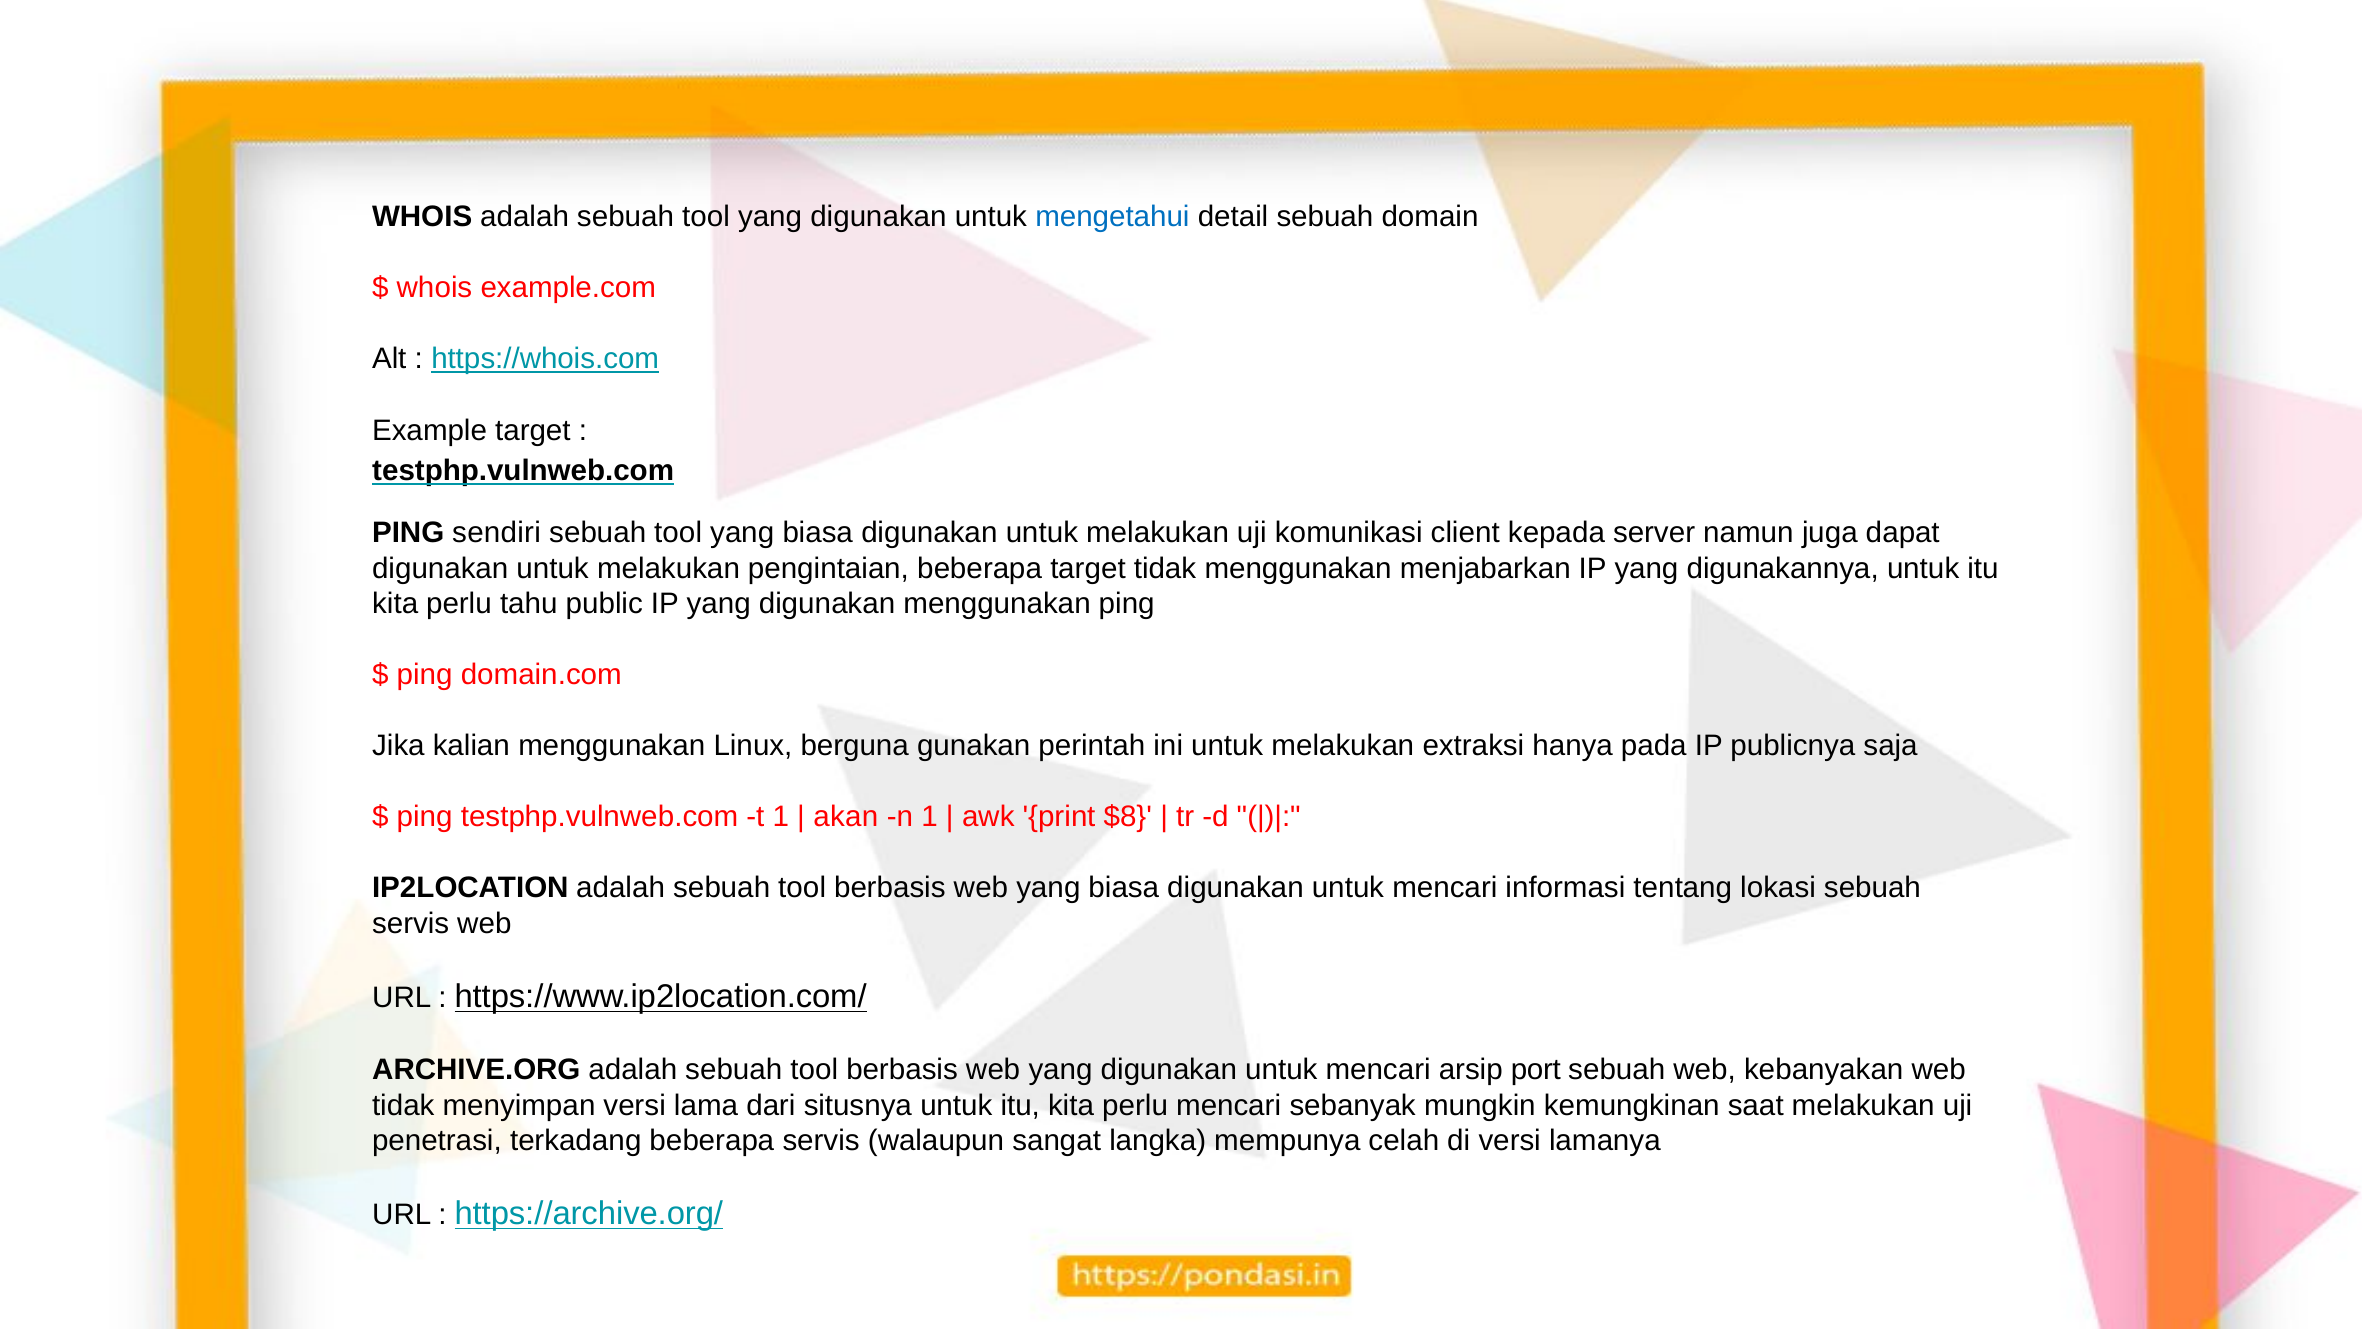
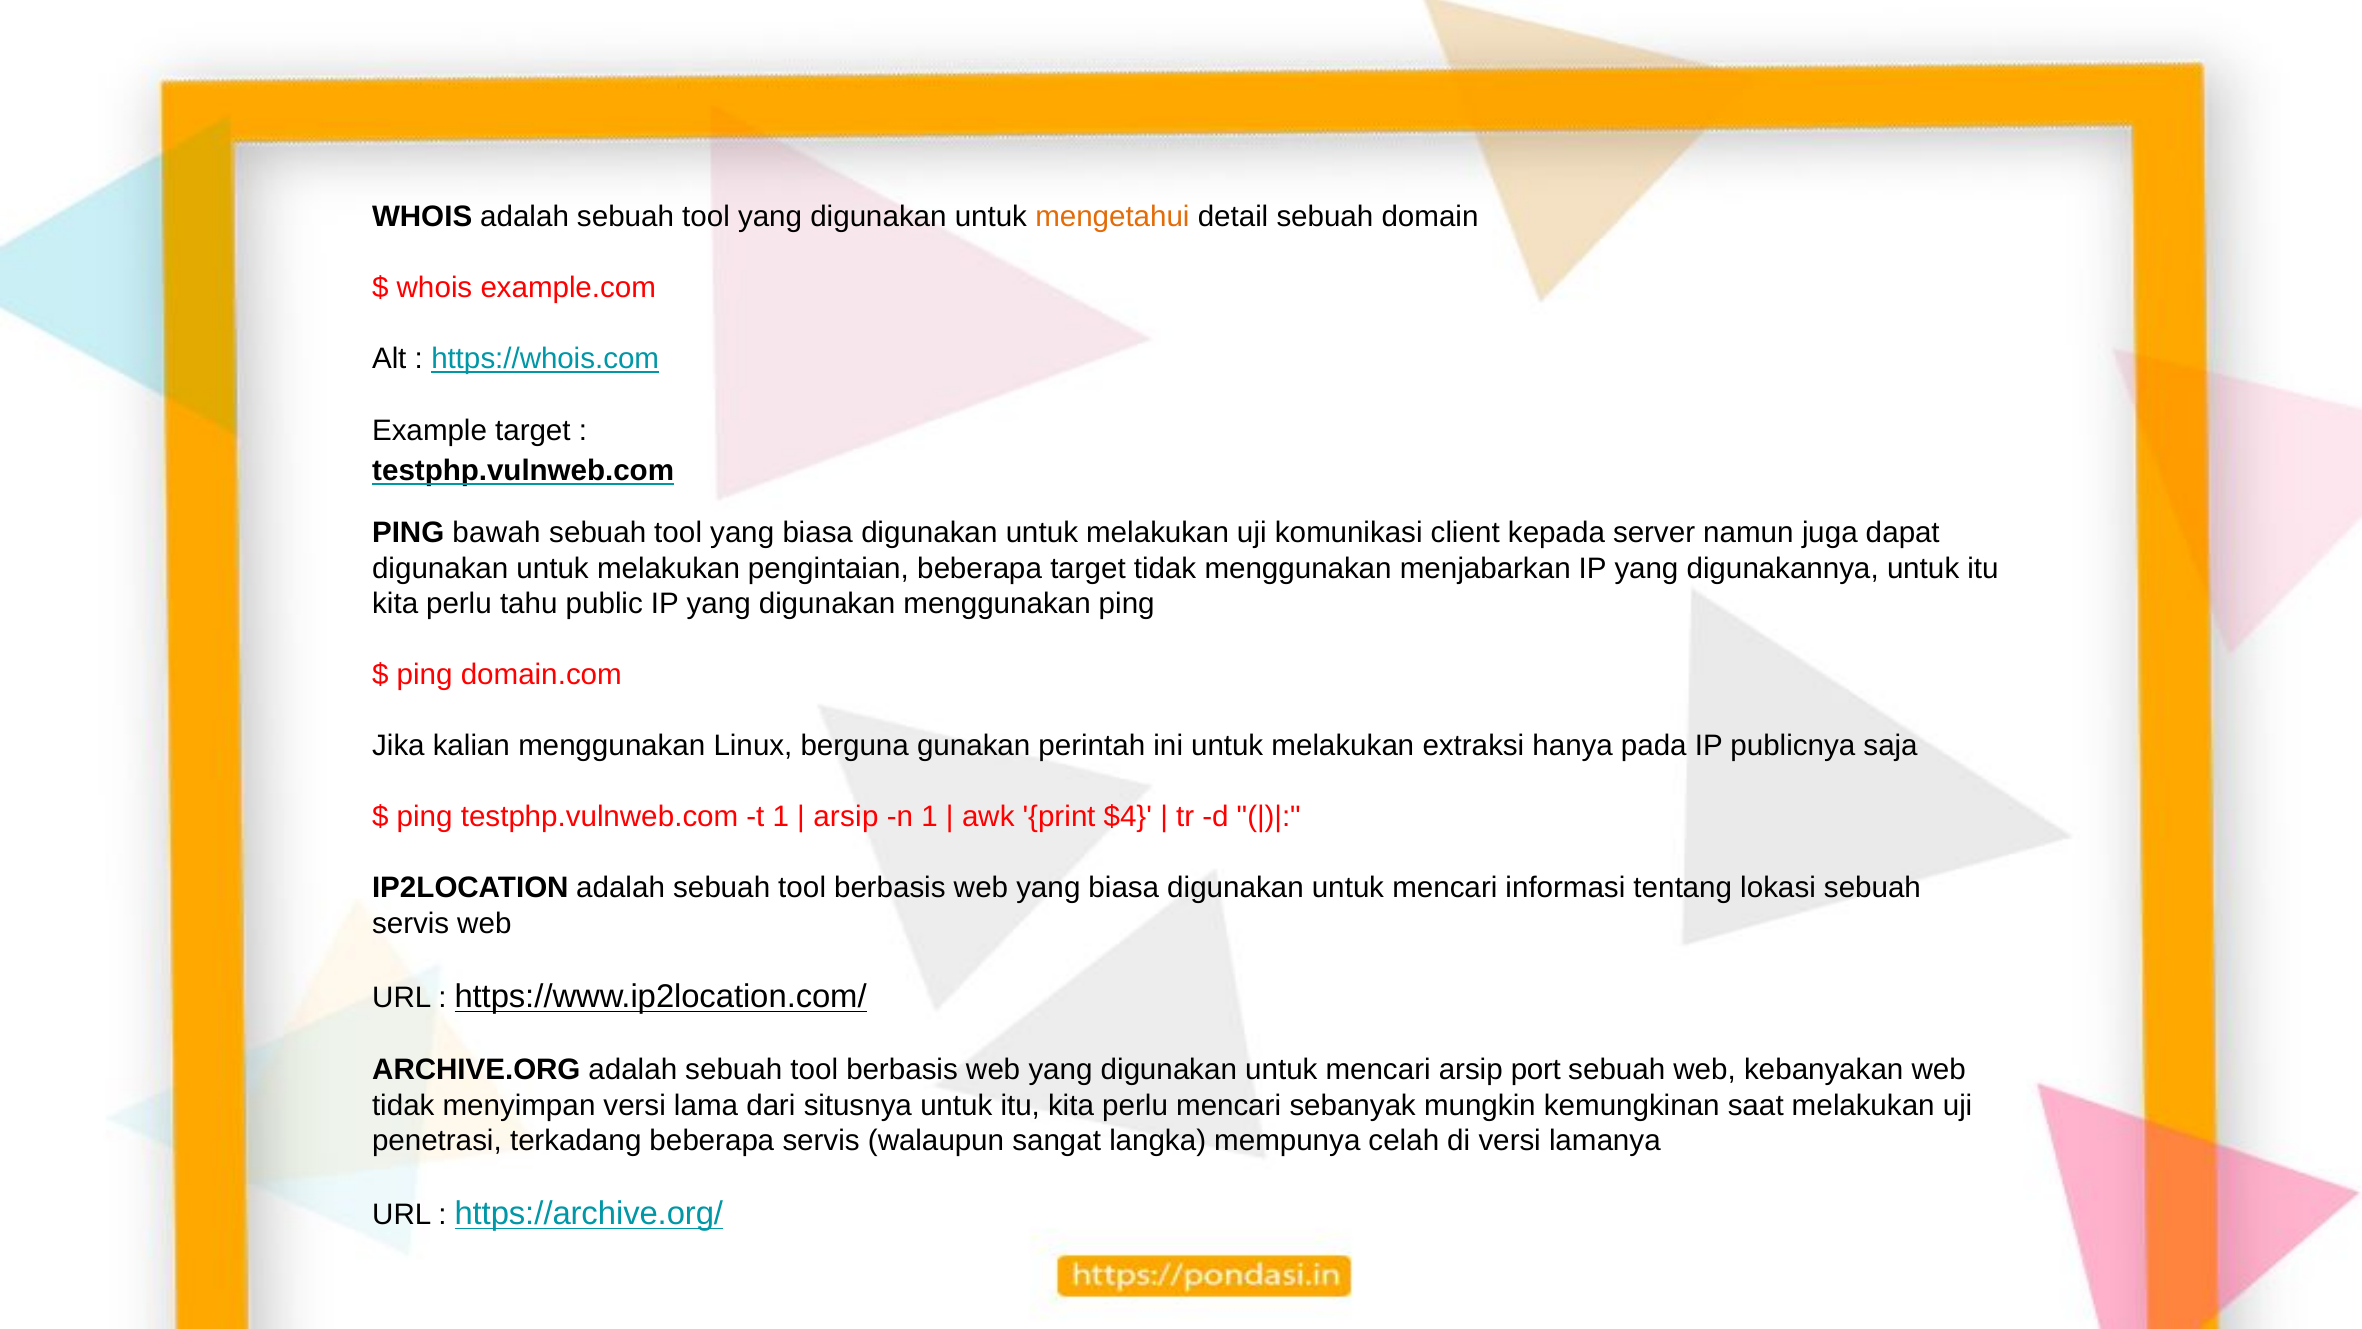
mengetahui colour: blue -> orange
sendiri: sendiri -> bawah
akan at (846, 817): akan -> arsip
$8: $8 -> $4
